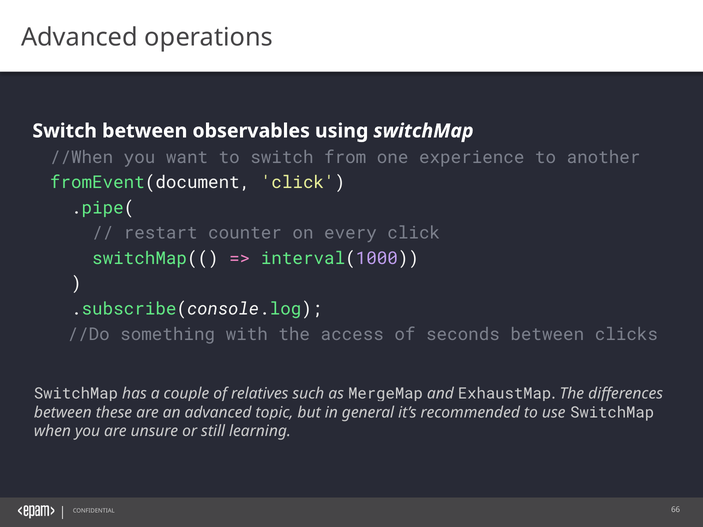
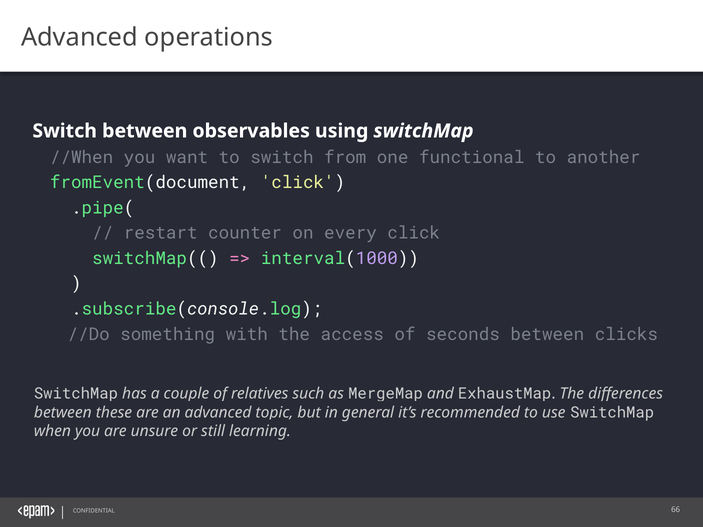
experience: experience -> functional
